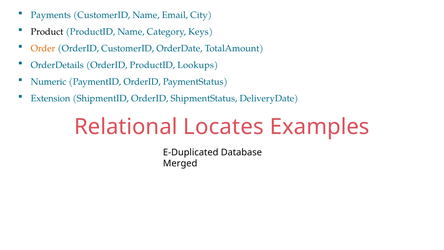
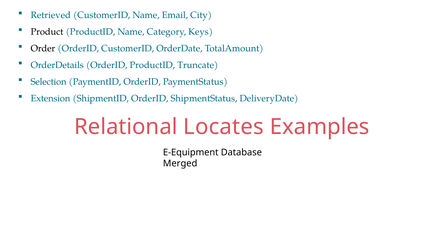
Payments: Payments -> Retrieved
Order colour: orange -> black
Lookups: Lookups -> Truncate
Numeric: Numeric -> Selection
E-Duplicated: E-Duplicated -> E-Equipment
